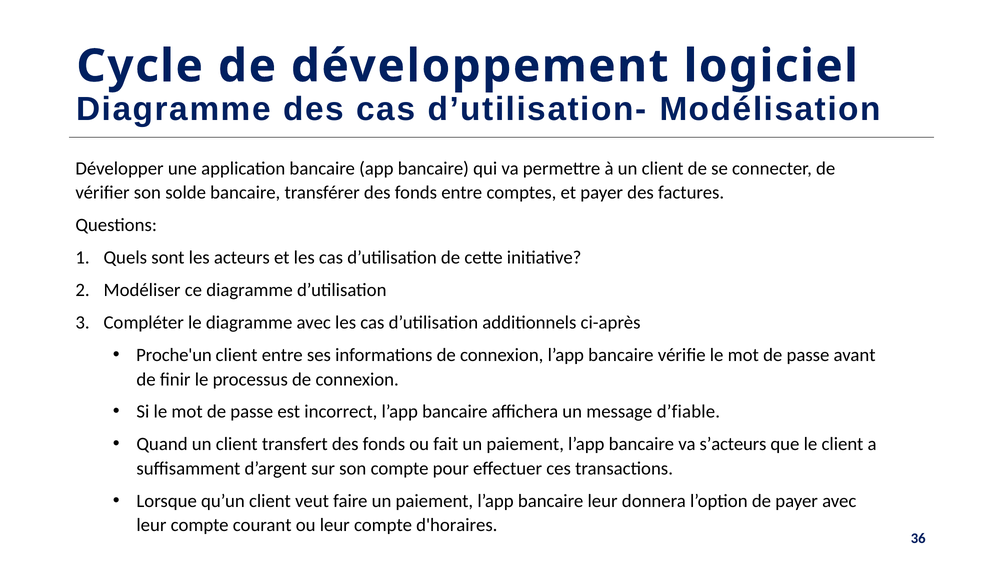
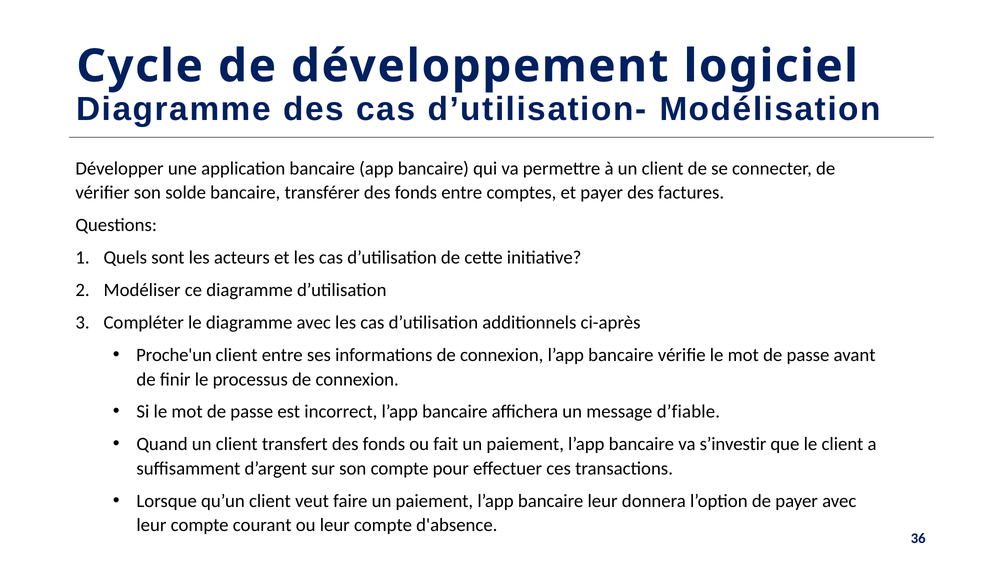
s’acteurs: s’acteurs -> s’investir
d'horaires: d'horaires -> d'absence
